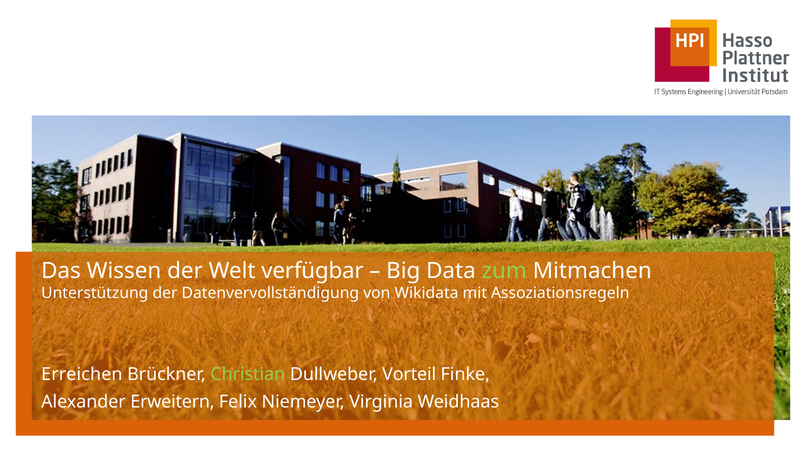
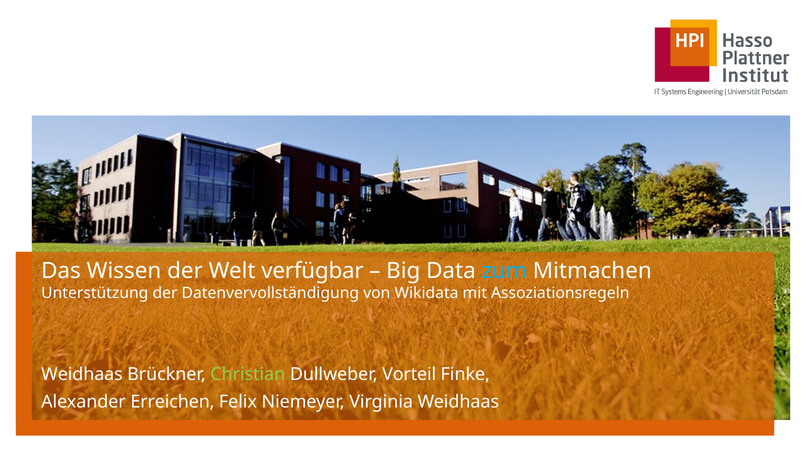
zum colour: light green -> light blue
Erreichen at (82, 375): Erreichen -> Weidhaas
Erweitern: Erweitern -> Erreichen
